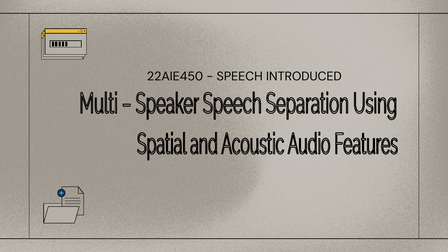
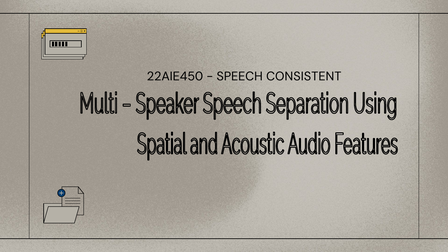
INTRODUCED: INTRODUCED -> CONSISTENT
